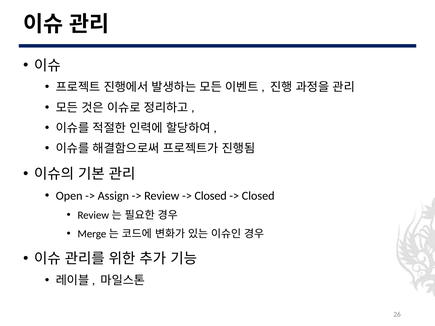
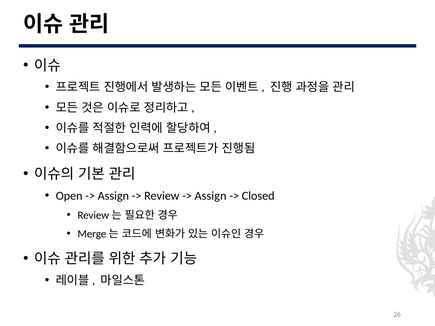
Closed at (211, 196): Closed -> Assign
